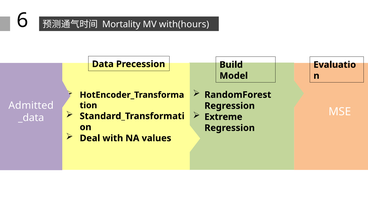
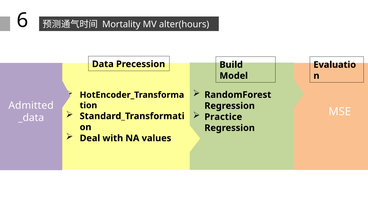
with(hours: with(hours -> alter(hours
Extreme: Extreme -> Practice
